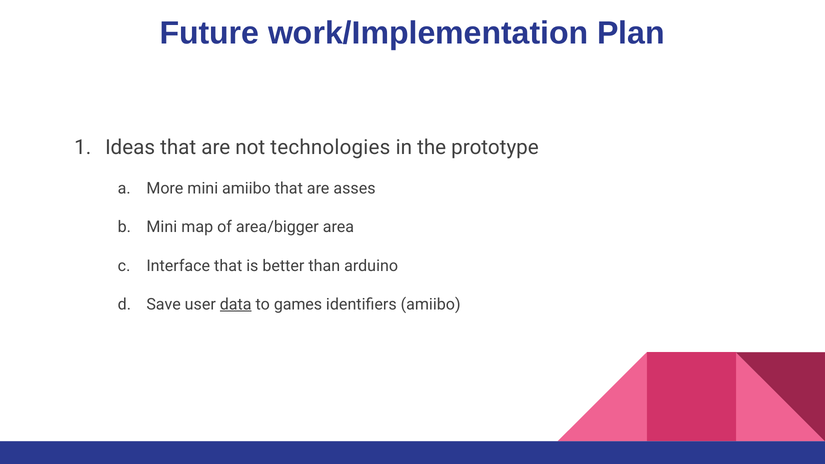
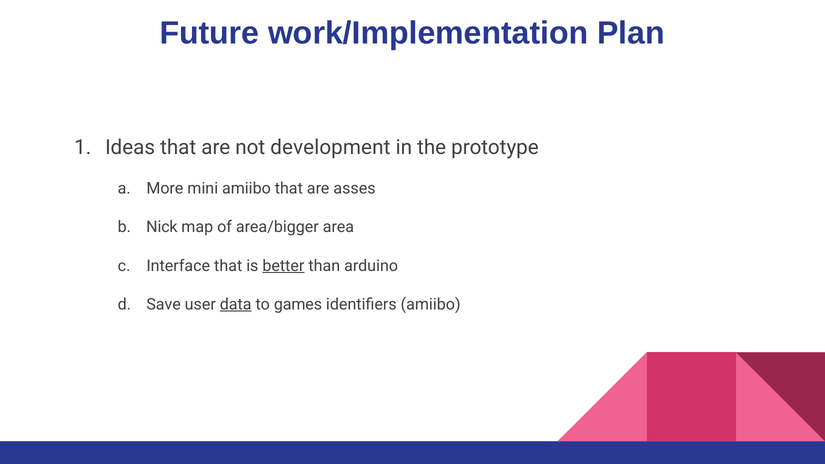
technologies: technologies -> development
Mini at (162, 227): Mini -> Nick
better underline: none -> present
